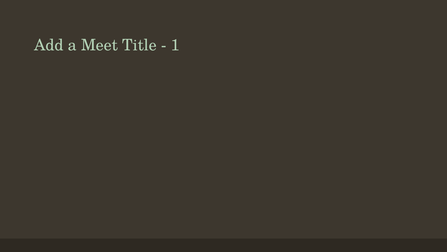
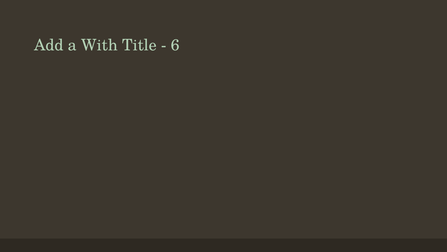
Meet: Meet -> With
1: 1 -> 6
